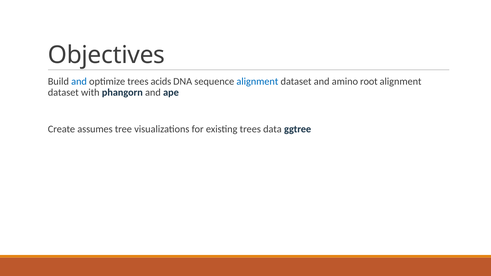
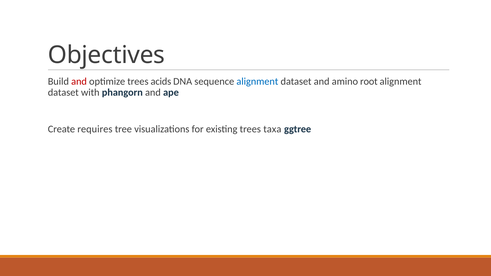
and at (79, 82) colour: blue -> red
assumes: assumes -> requires
data: data -> taxa
